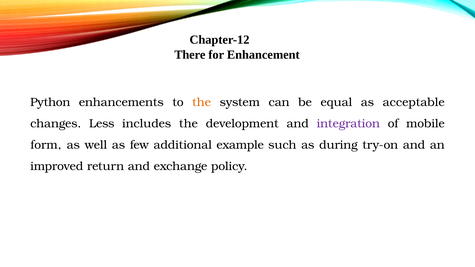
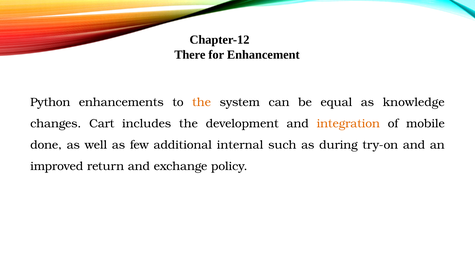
acceptable: acceptable -> knowledge
Less: Less -> Cart
integration colour: purple -> orange
form: form -> done
example: example -> internal
